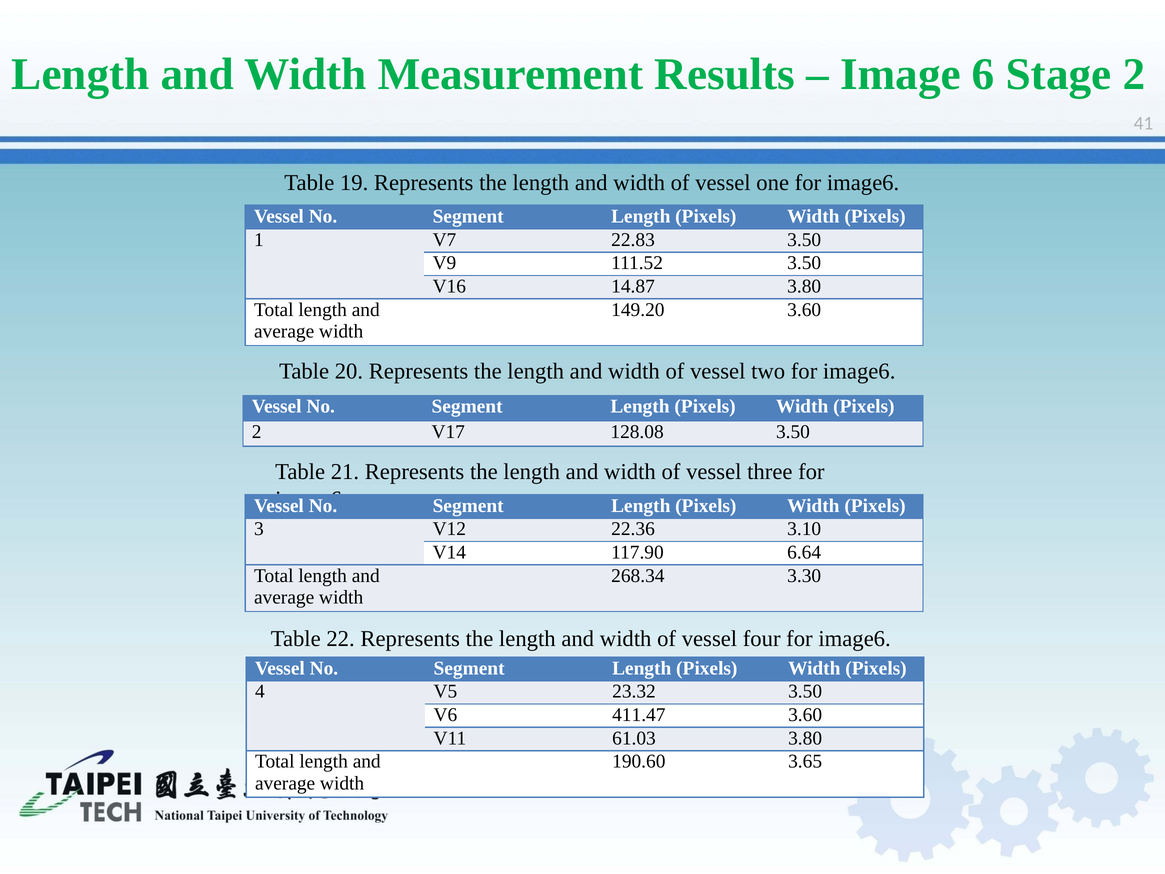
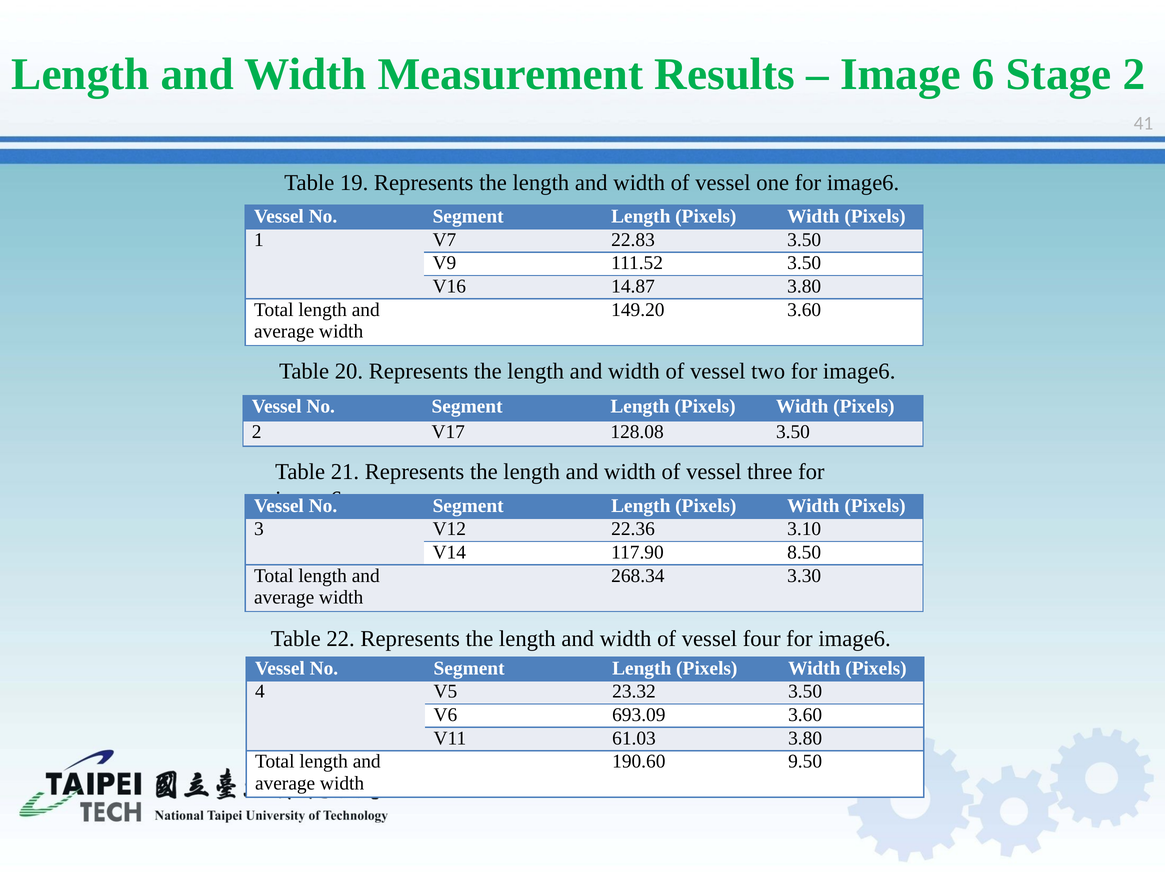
6.64: 6.64 -> 8.50
411.47: 411.47 -> 693.09
3.65: 3.65 -> 9.50
